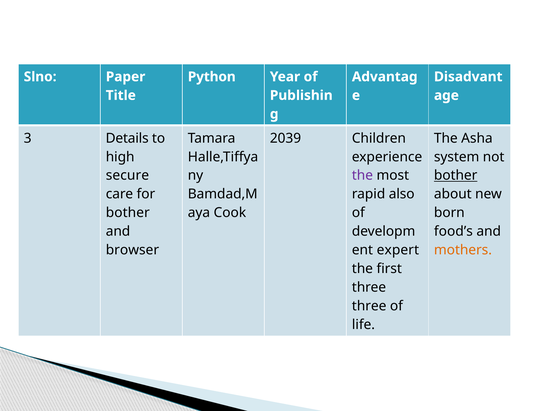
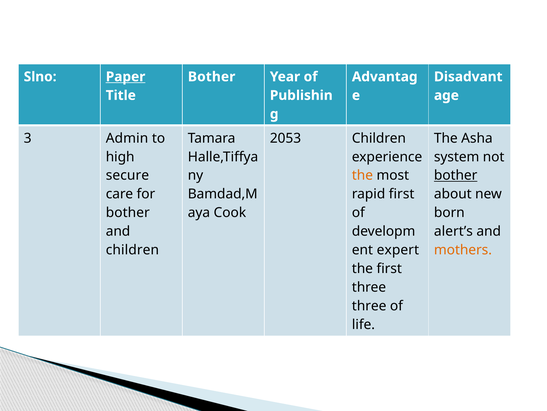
Paper underline: none -> present
Python at (212, 77): Python -> Bother
Details: Details -> Admin
2039: 2039 -> 2053
the at (362, 175) colour: purple -> orange
rapid also: also -> first
food’s: food’s -> alert’s
browser at (132, 250): browser -> children
